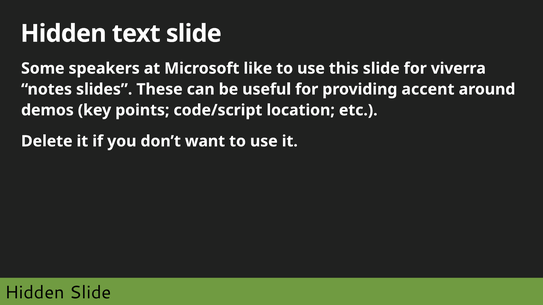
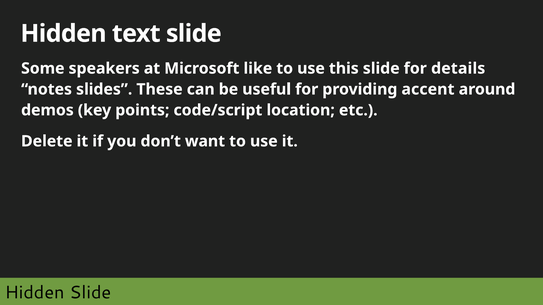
viverra: viverra -> details
